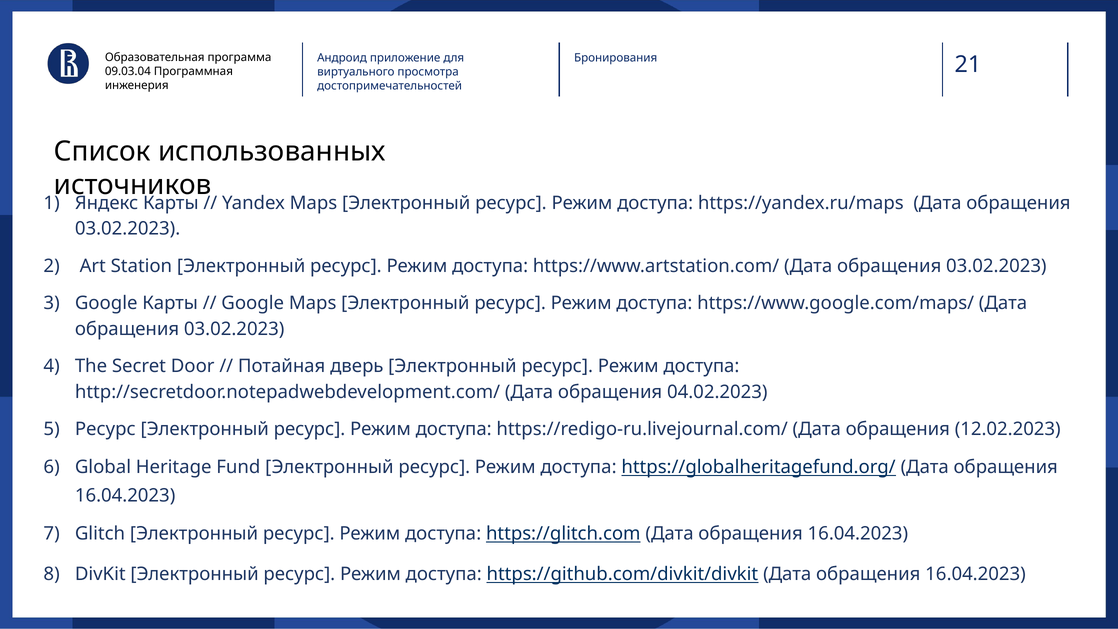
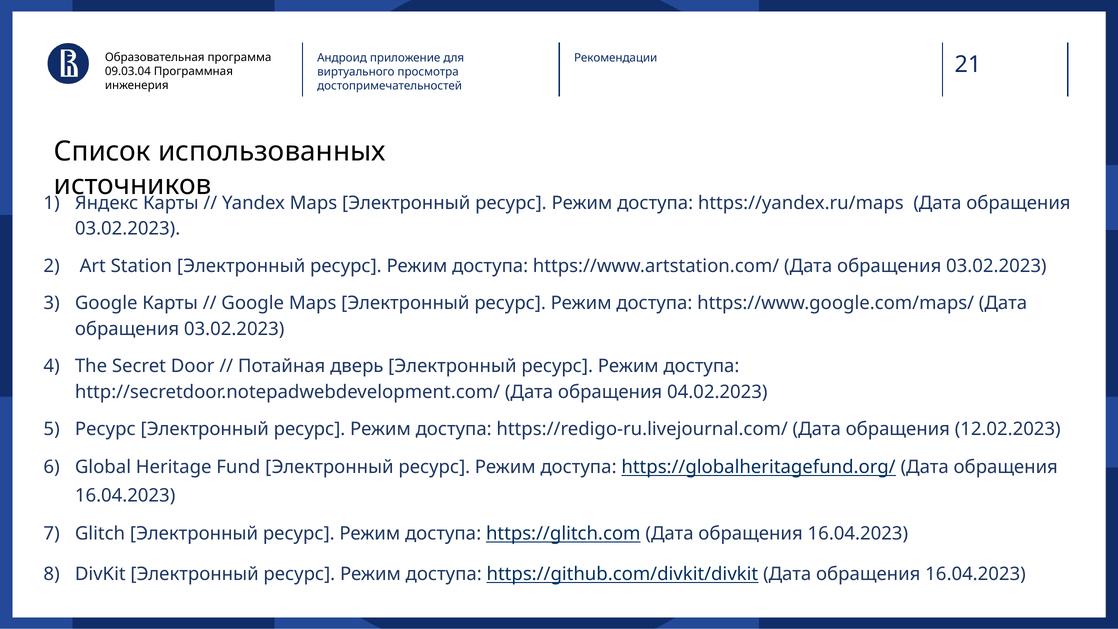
Бронирования: Бронирования -> Рекомендации
